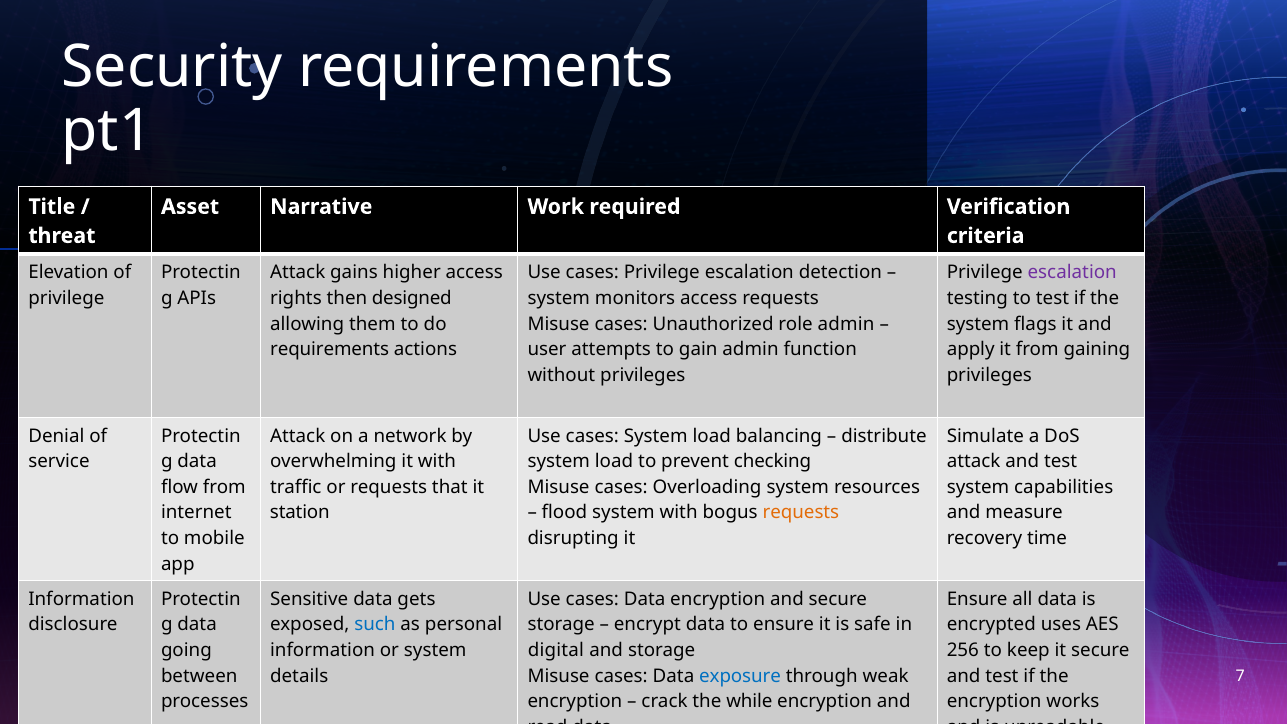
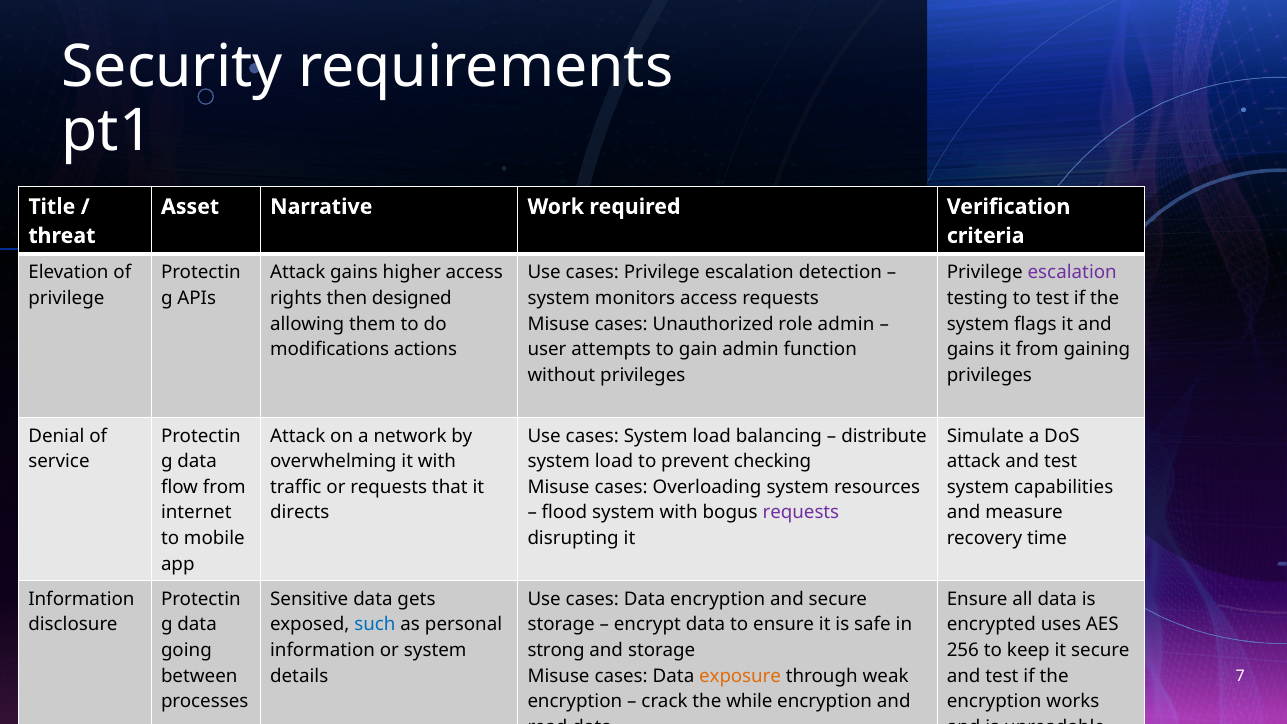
requirements at (330, 349): requirements -> modifications
apply at (971, 349): apply -> gains
station: station -> directs
requests at (801, 513) colour: orange -> purple
digital: digital -> strong
exposure colour: blue -> orange
